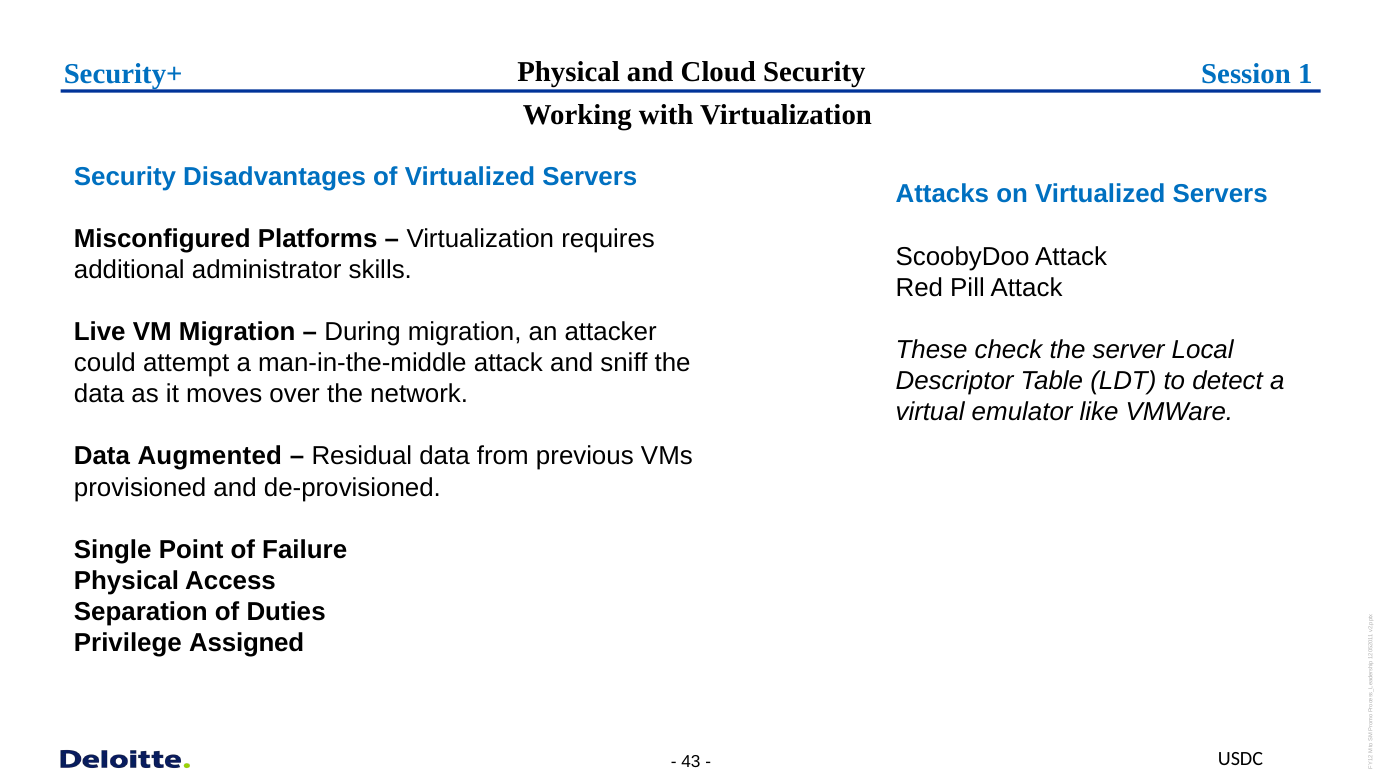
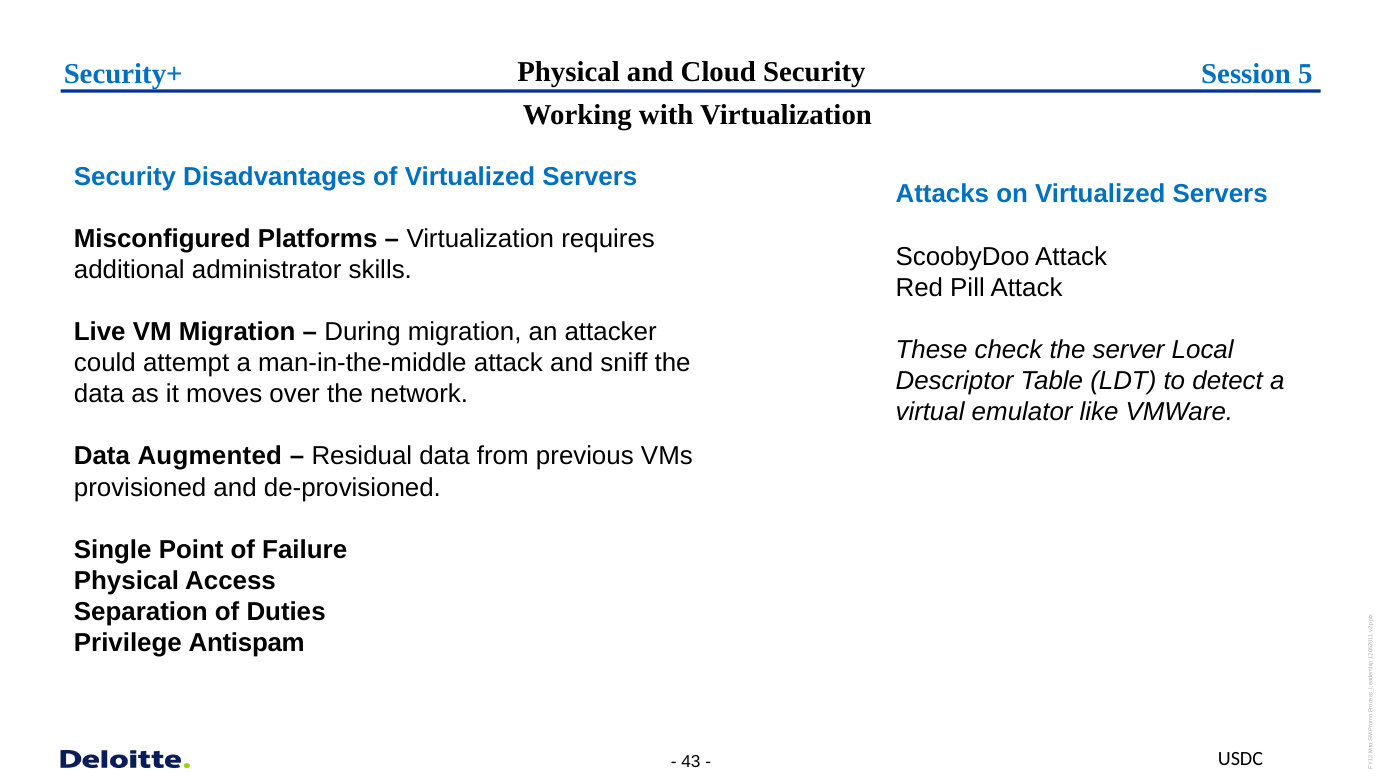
Session 1: 1 -> 5
Assigned: Assigned -> Antispam
